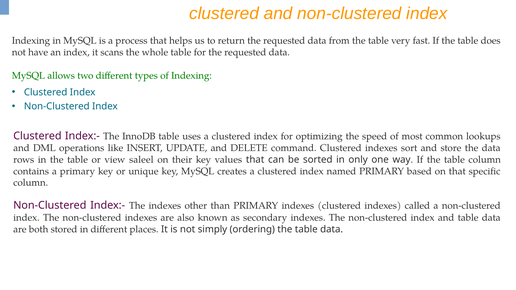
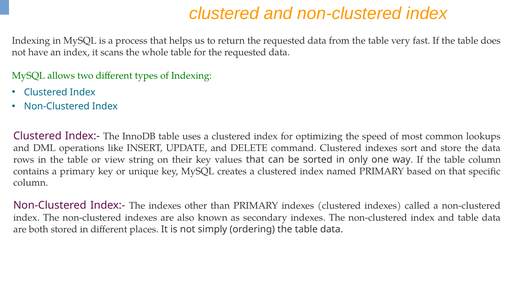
saleel: saleel -> string
